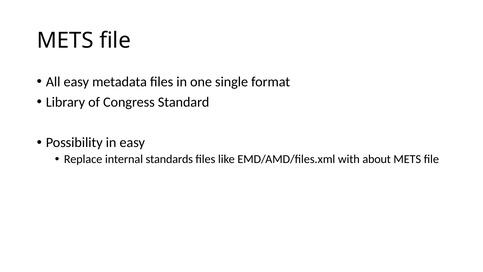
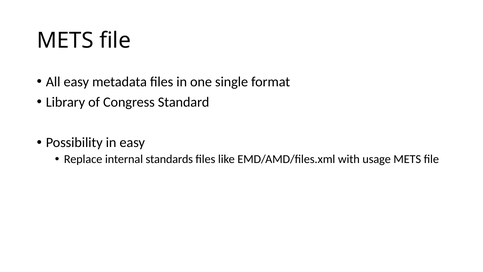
about: about -> usage
